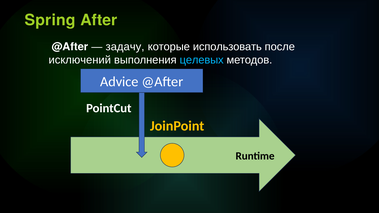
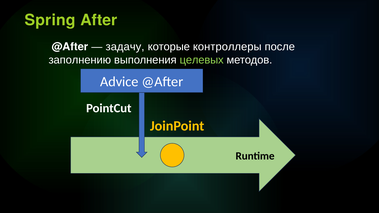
использовать: использовать -> контроллеры
исключений: исключений -> заполнению
целевых colour: light blue -> light green
